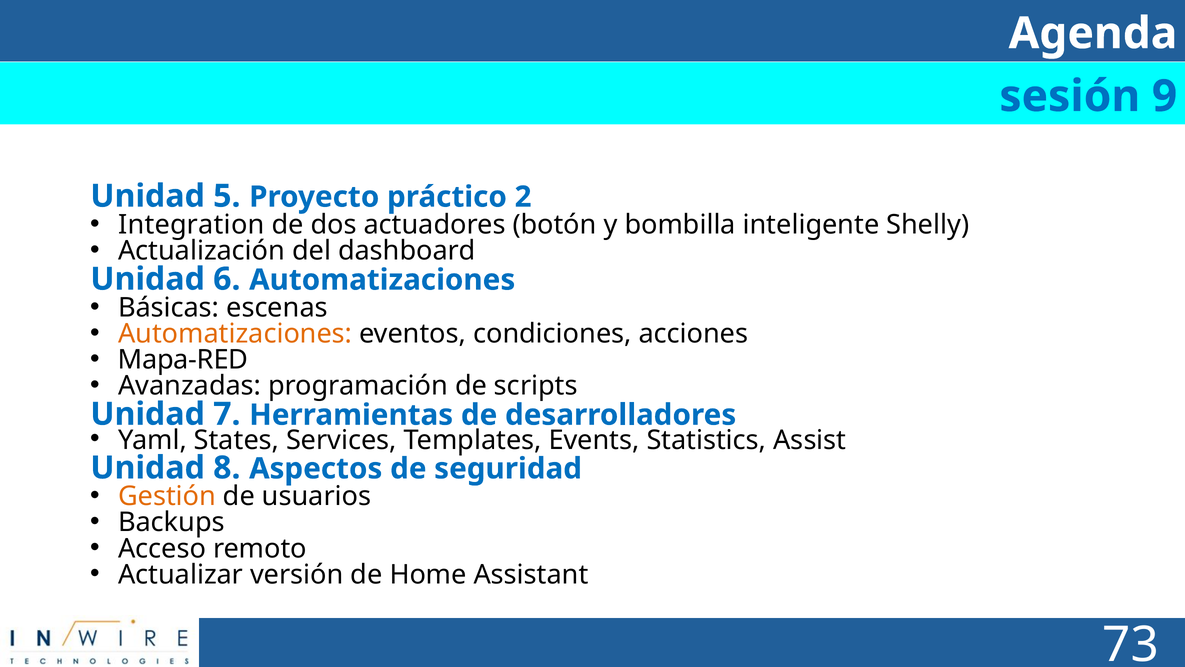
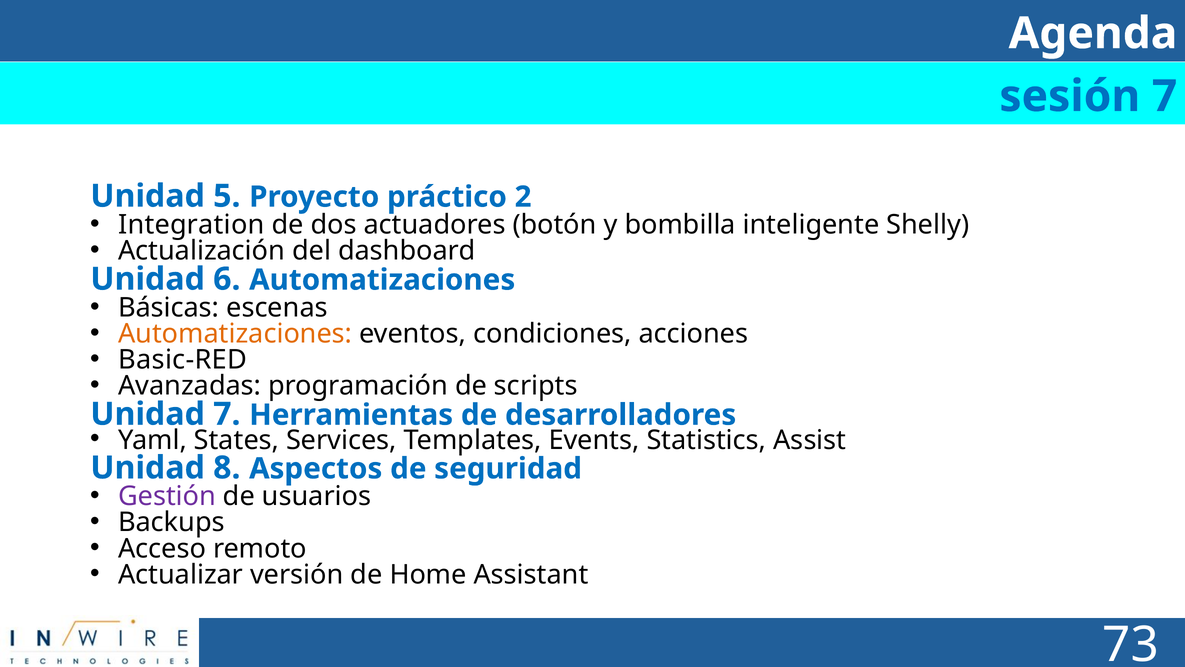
sesión 9: 9 -> 7
Mapa-RED: Mapa-RED -> Basic-RED
Gestión colour: orange -> purple
